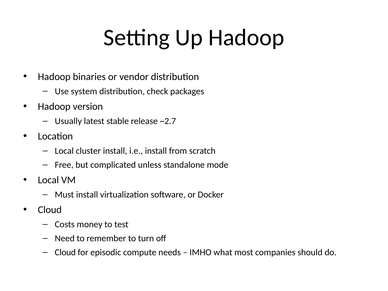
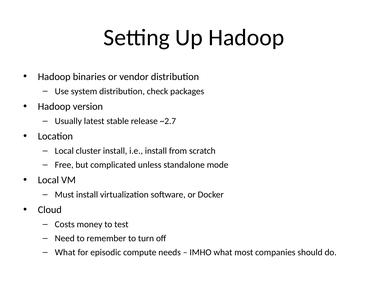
Cloud at (65, 252): Cloud -> What
